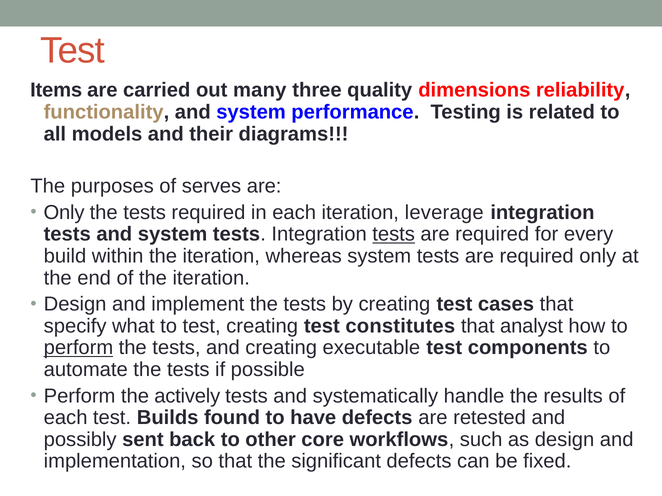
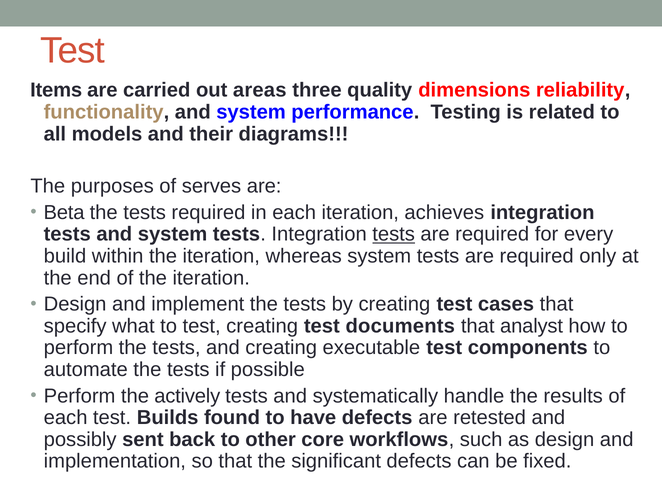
many: many -> areas
Only at (64, 213): Only -> Beta
leverage: leverage -> achieves
constitutes: constitutes -> documents
perform at (79, 348) underline: present -> none
